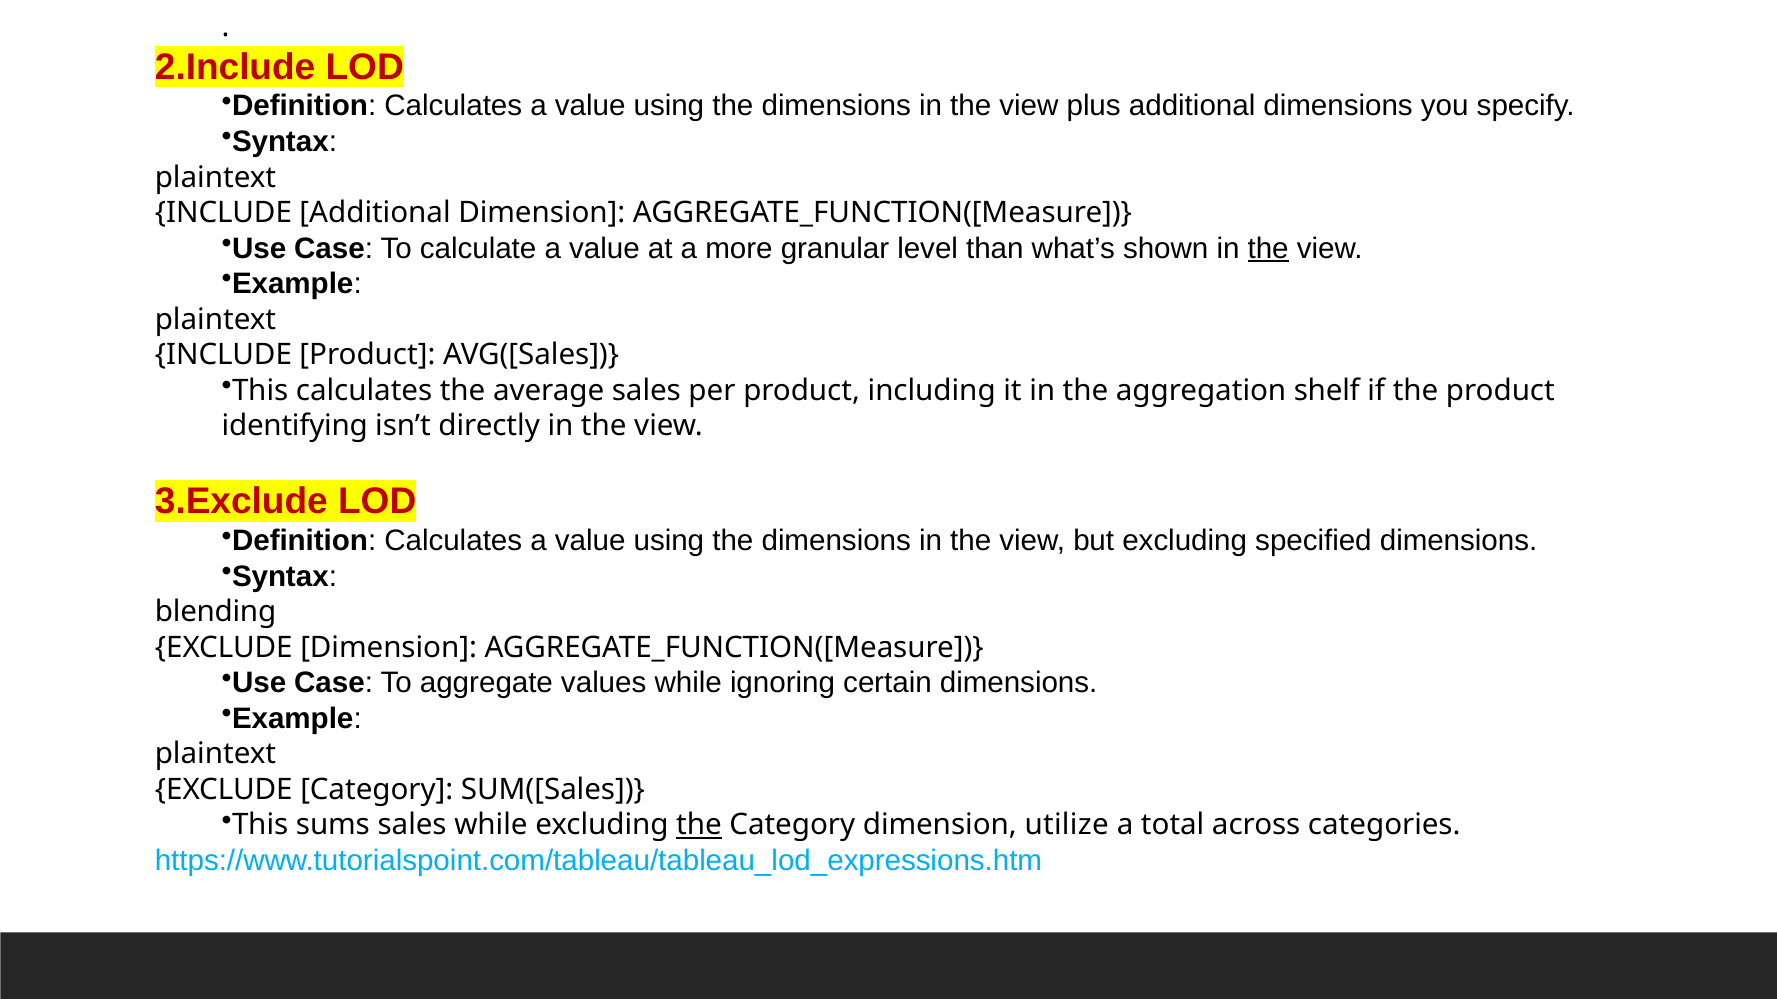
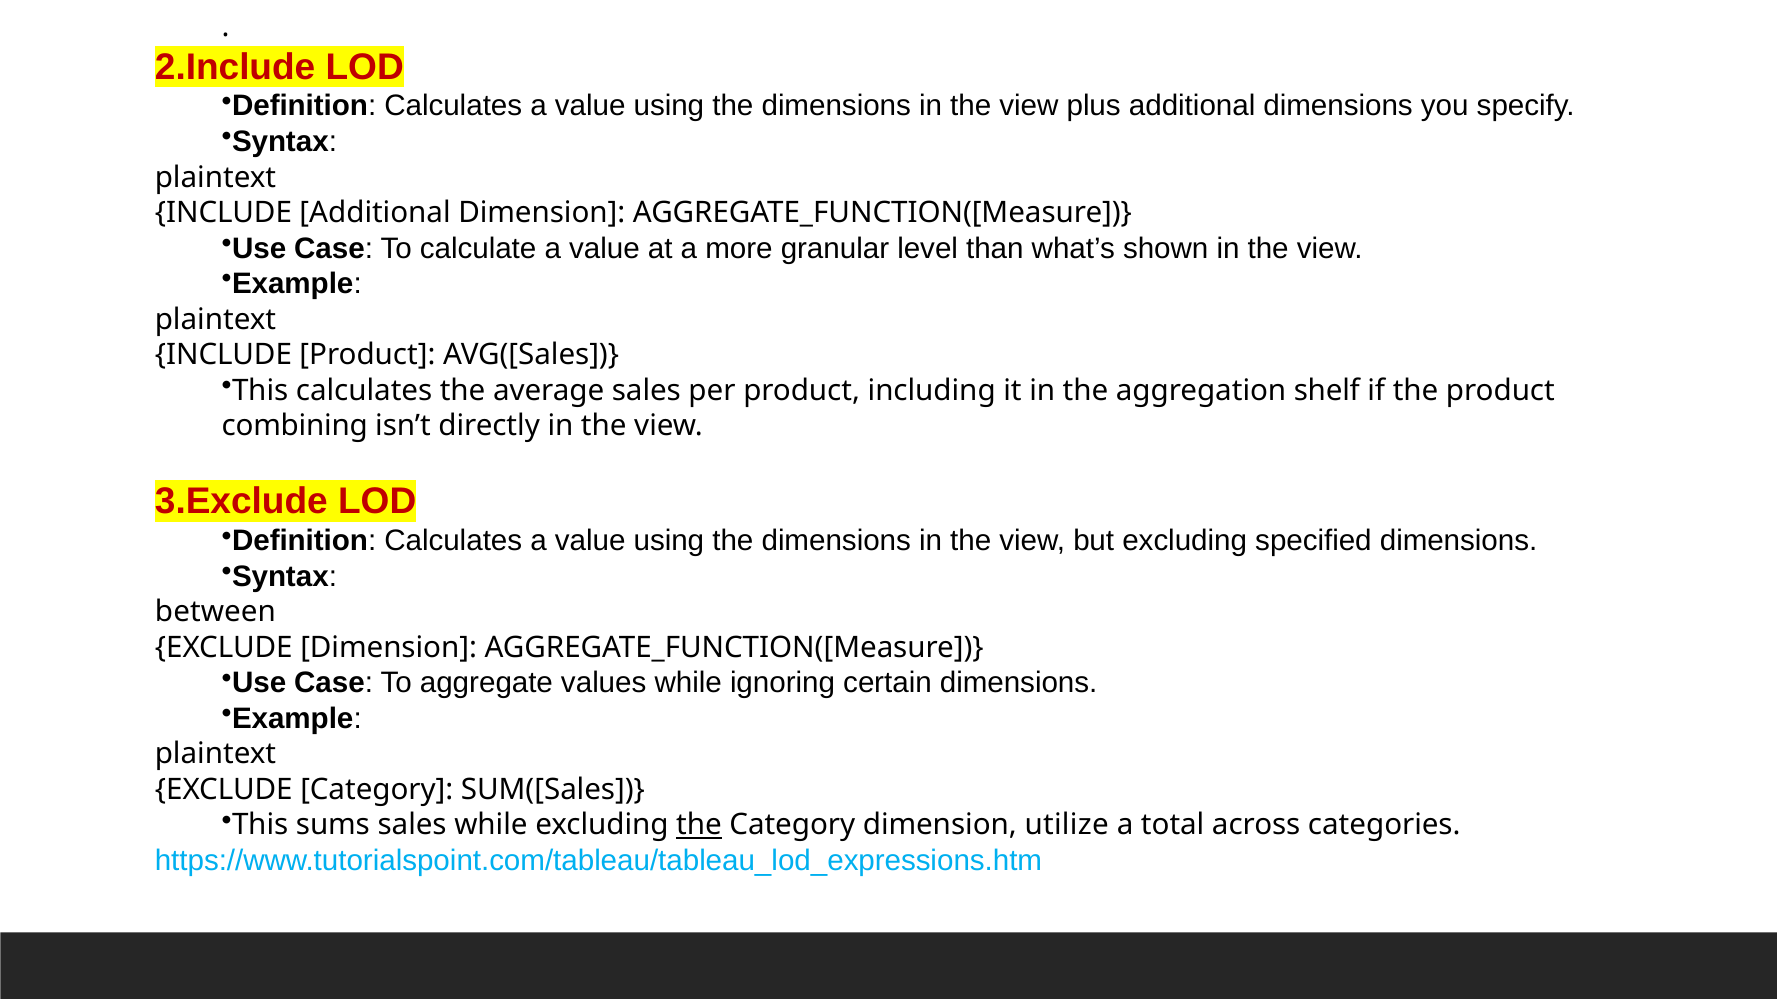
the at (1268, 248) underline: present -> none
identifying: identifying -> combining
blending: blending -> between
